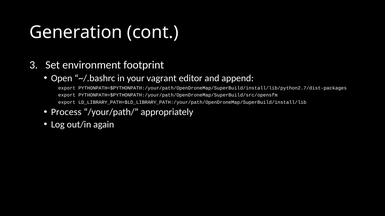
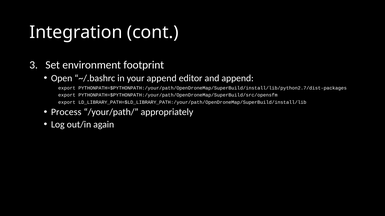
Generation: Generation -> Integration
your vagrant: vagrant -> append
